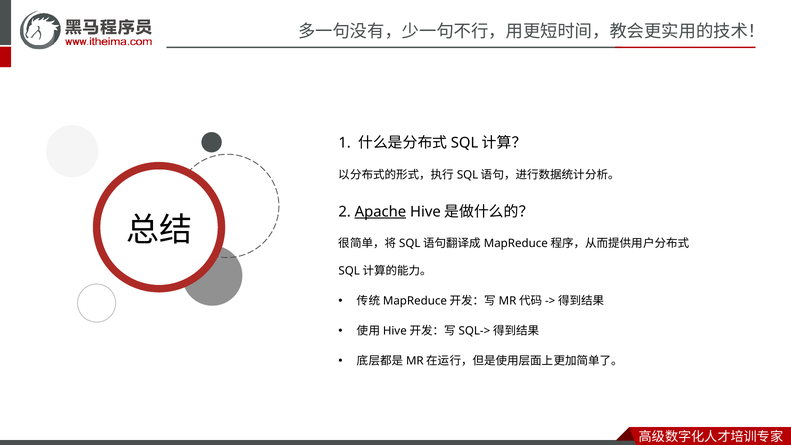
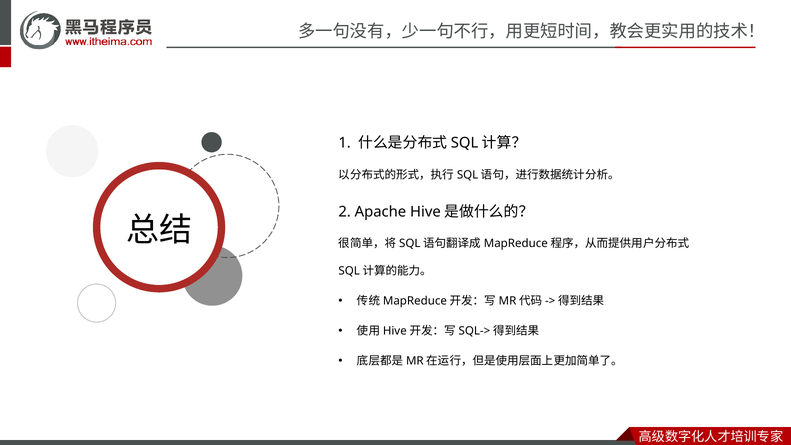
Apache underline: present -> none
